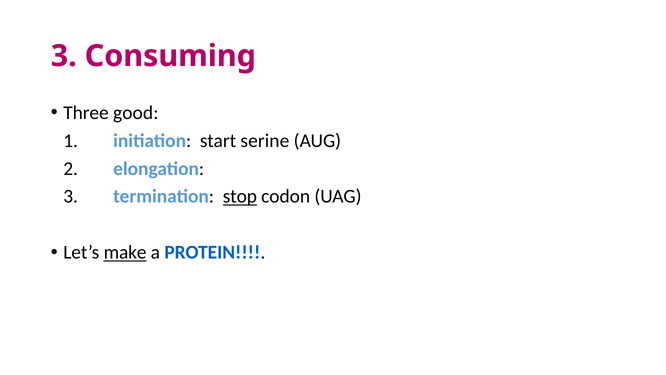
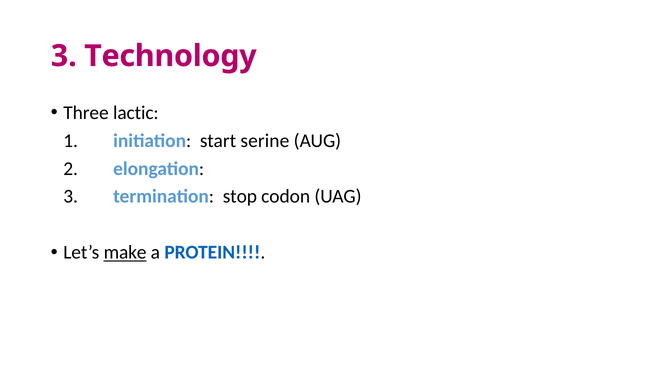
Consuming: Consuming -> Technology
good: good -> lactic
stop underline: present -> none
